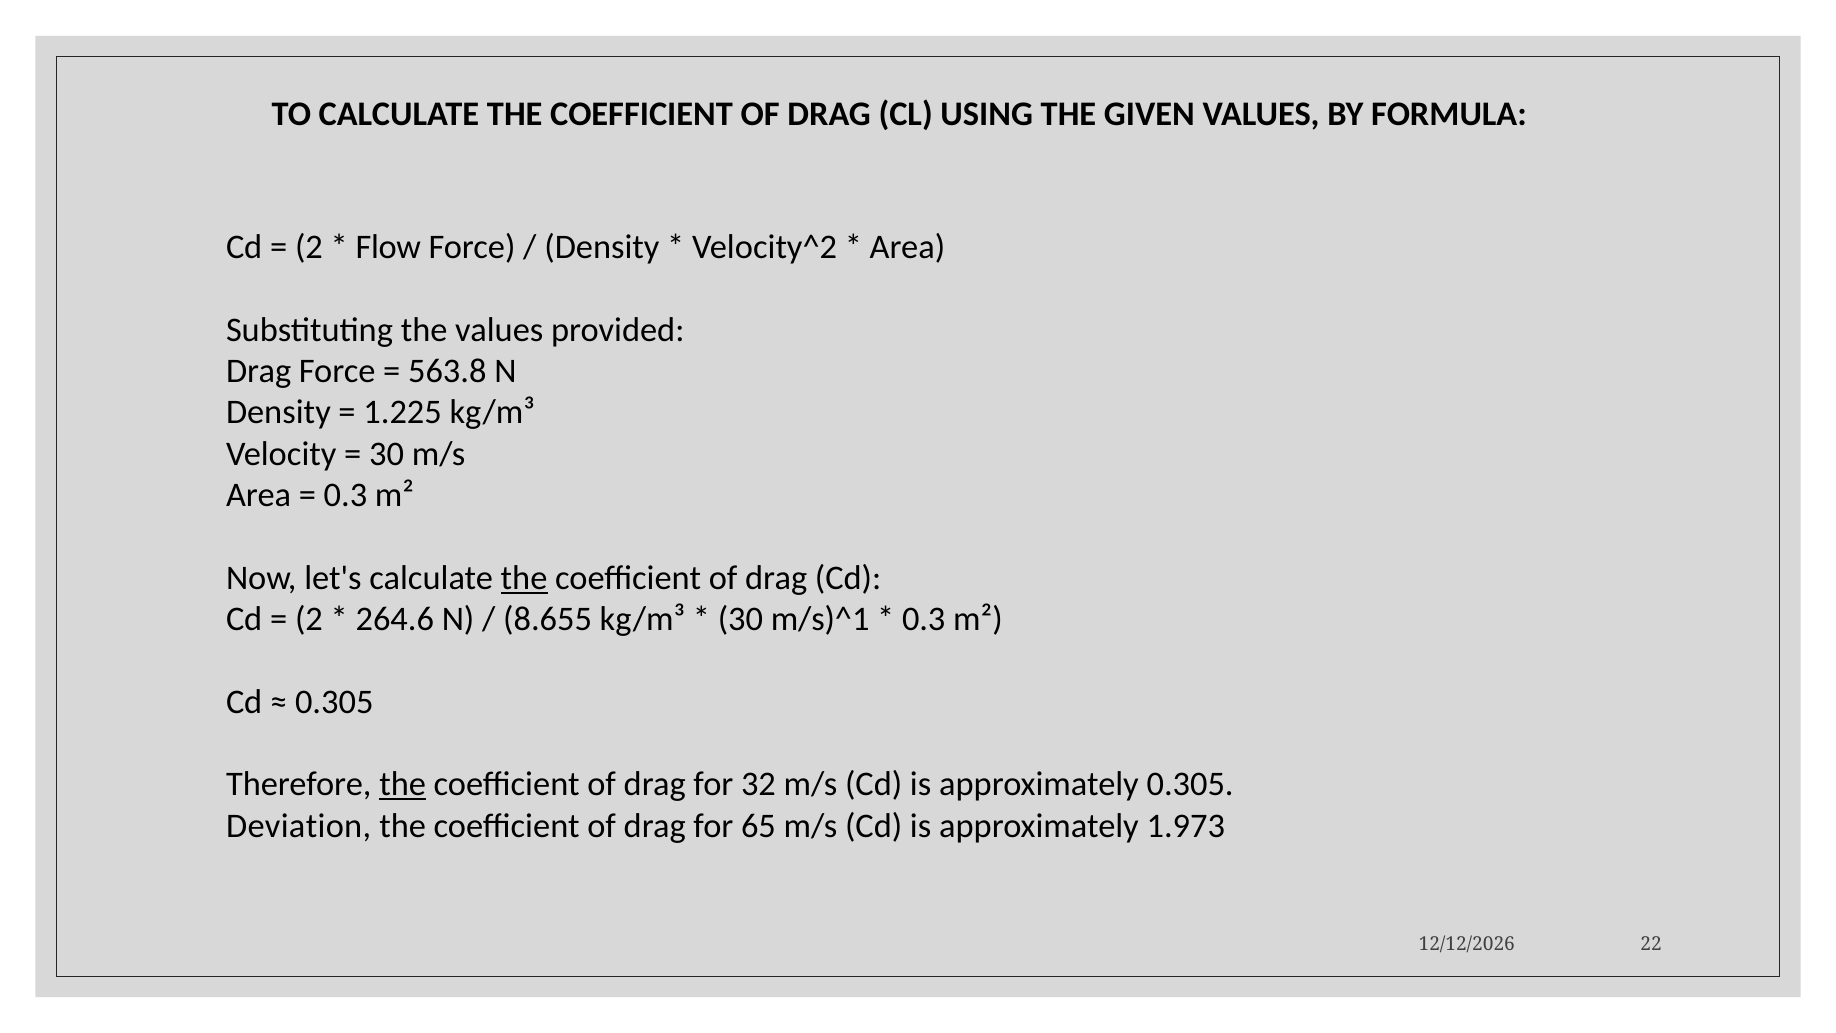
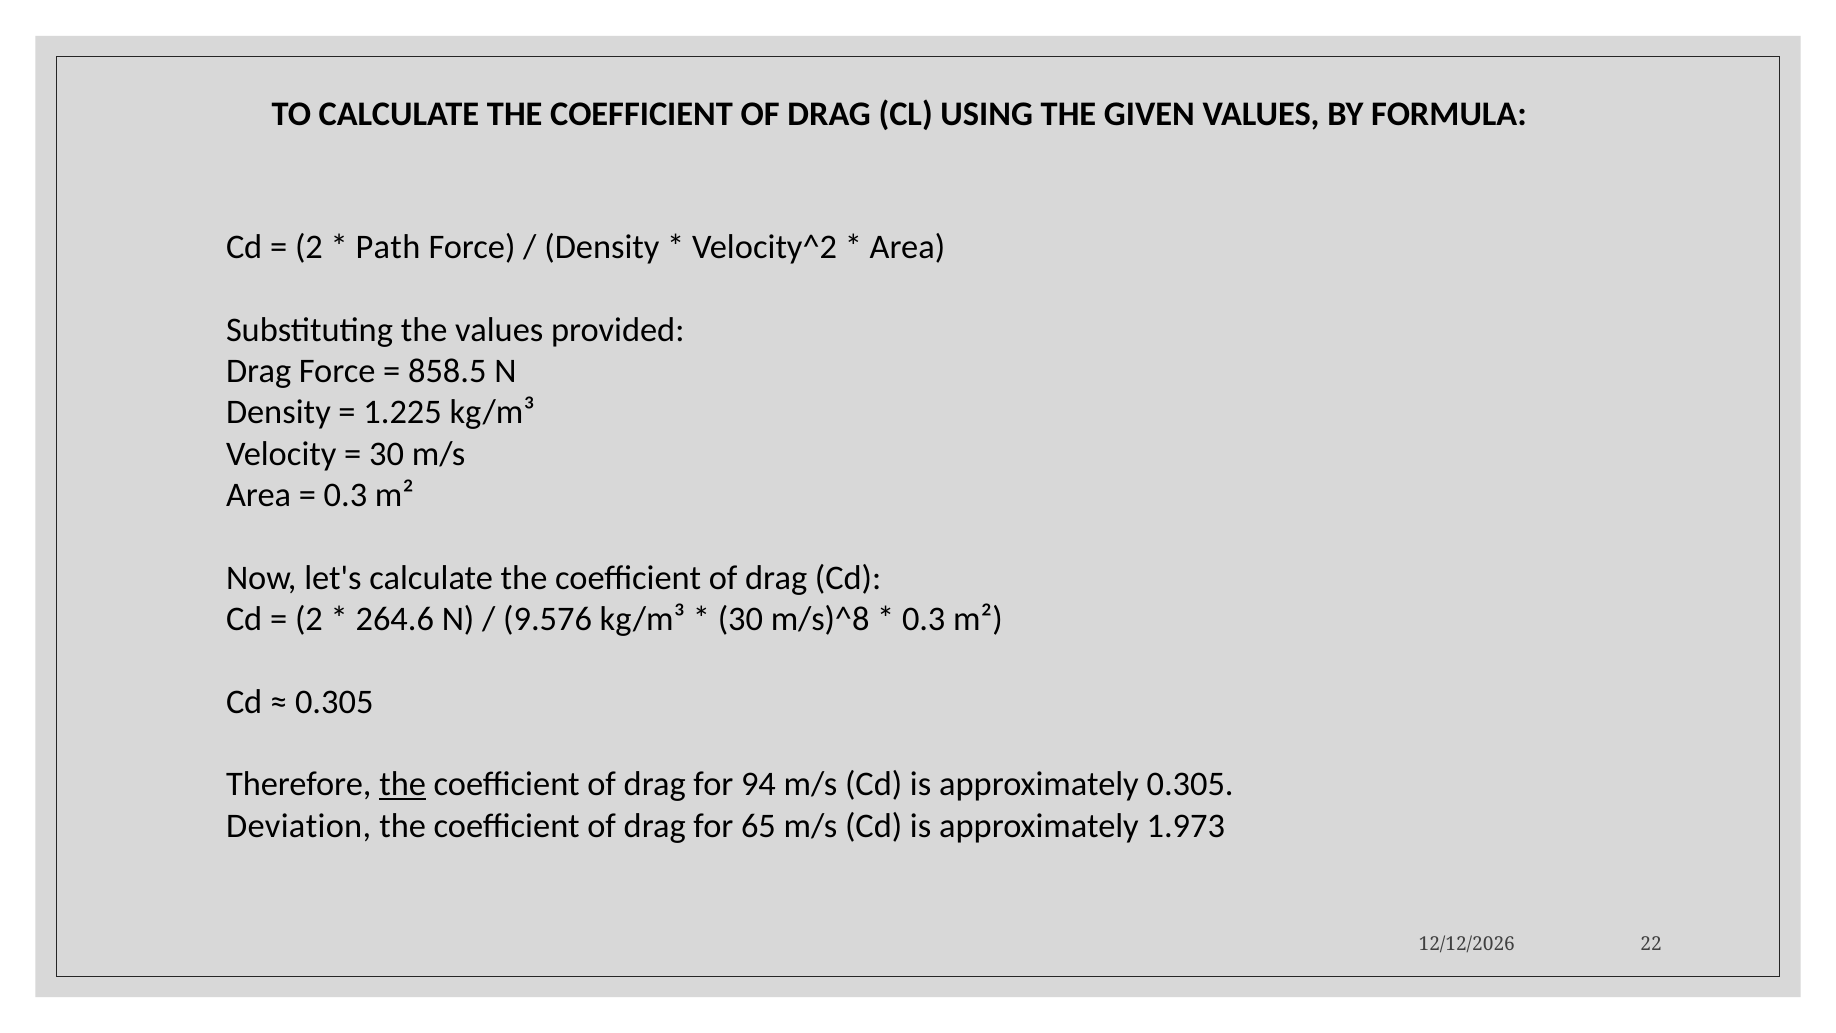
Flow: Flow -> Path
563.8: 563.8 -> 858.5
the at (524, 578) underline: present -> none
8.655: 8.655 -> 9.576
m/s)^1: m/s)^1 -> m/s)^8
32: 32 -> 94
